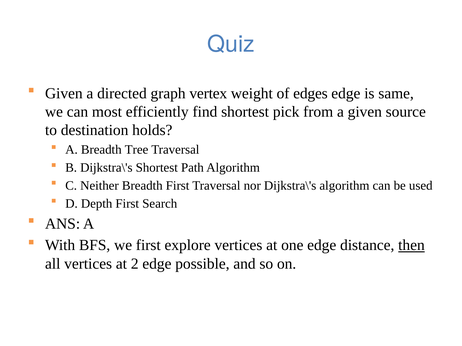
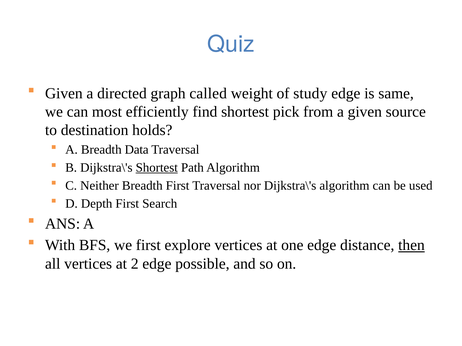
vertex: vertex -> called
edges: edges -> study
Tree: Tree -> Data
Shortest at (157, 168) underline: none -> present
